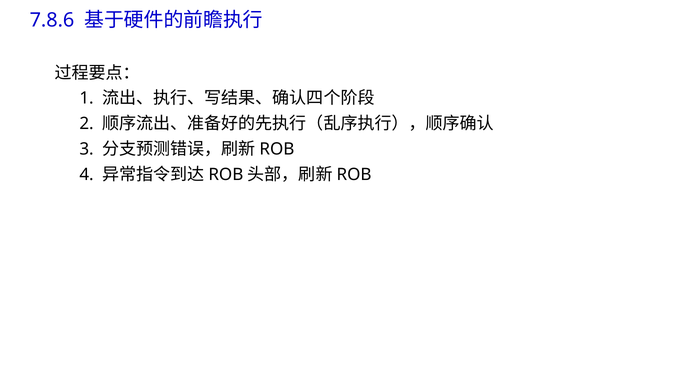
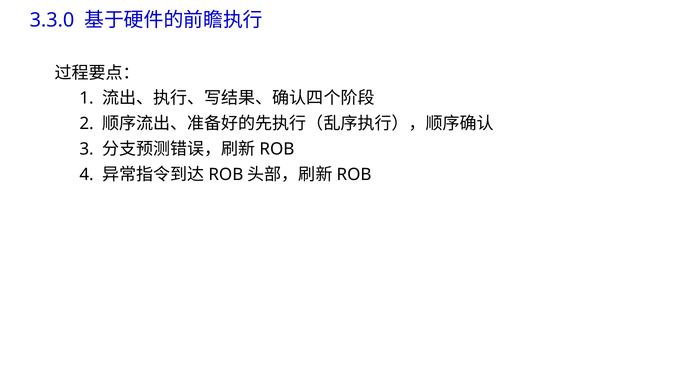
7.8.6: 7.8.6 -> 3.3.0
